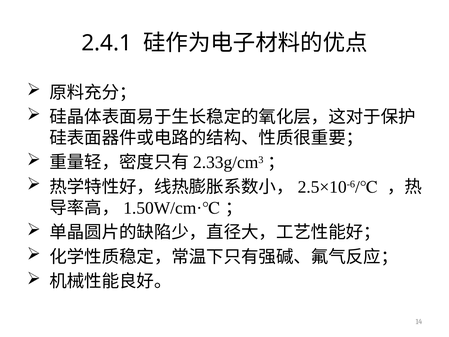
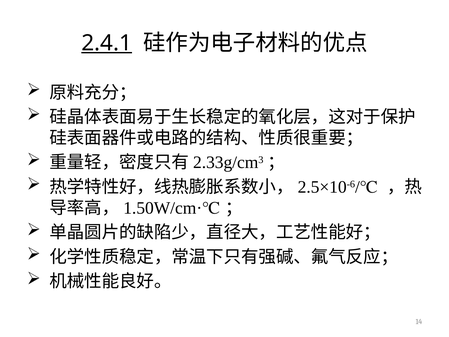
2.4.1 underline: none -> present
